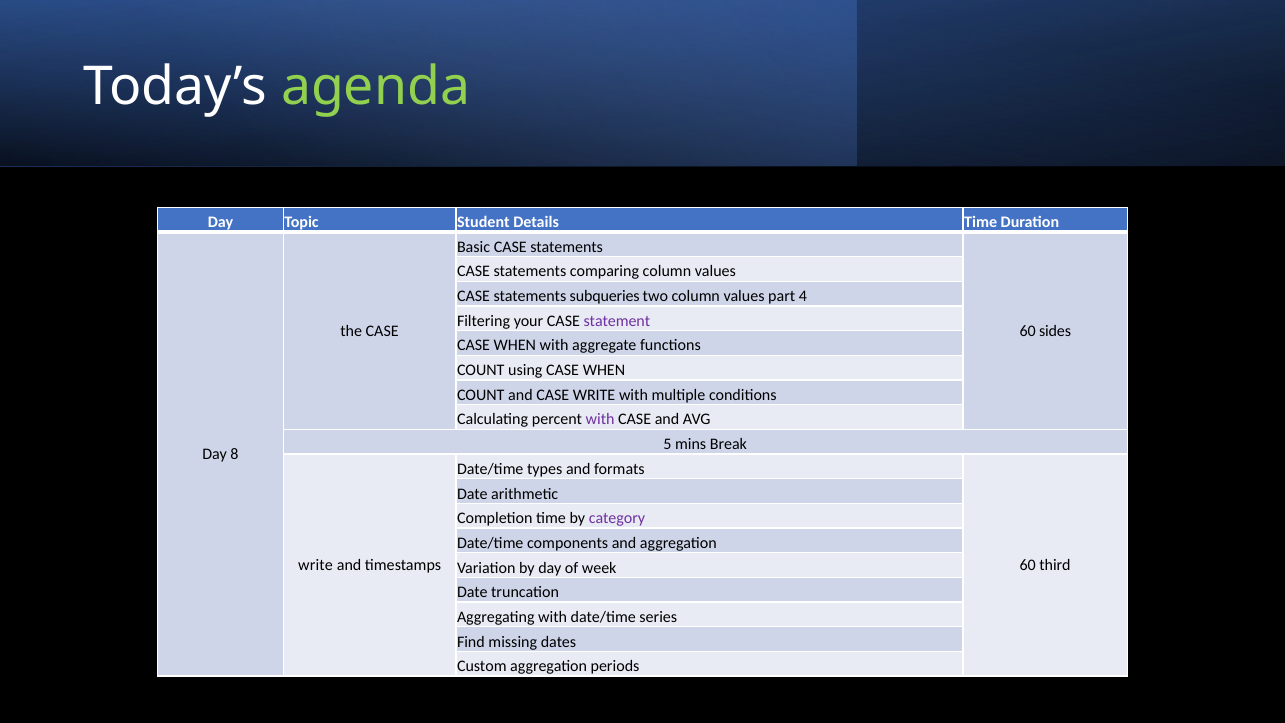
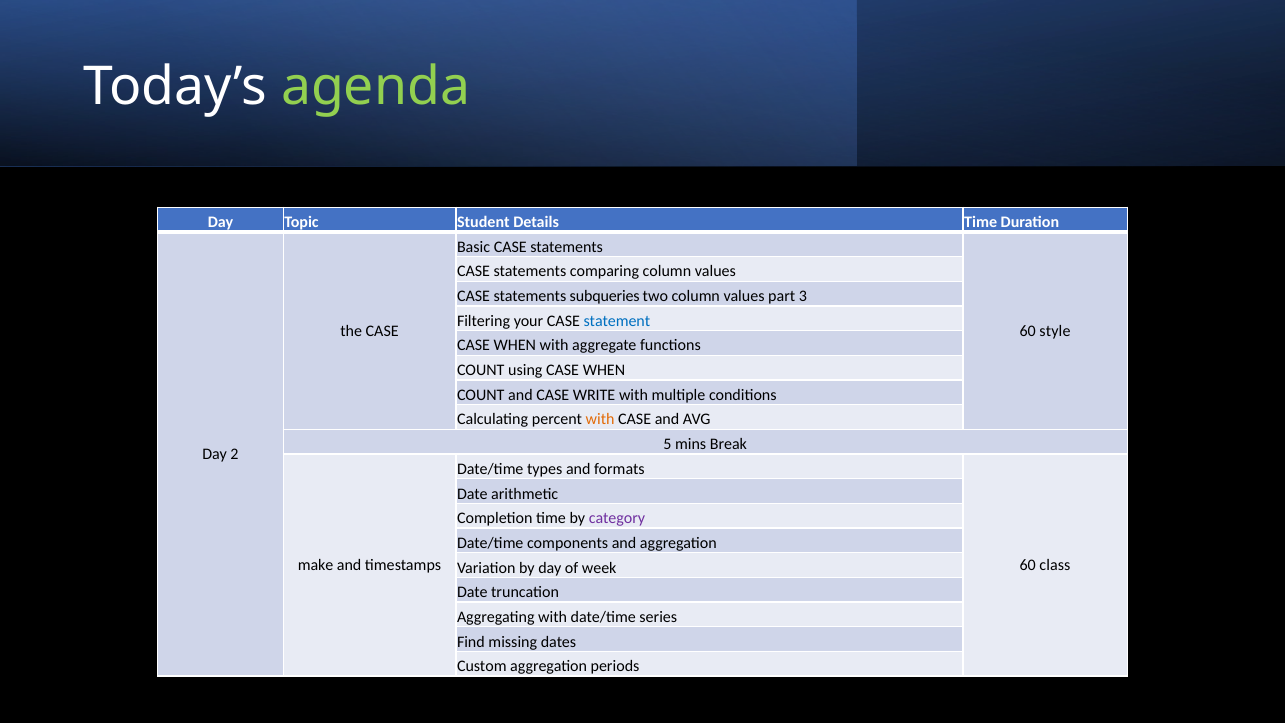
4: 4 -> 3
statement colour: purple -> blue
sides: sides -> style
with at (600, 420) colour: purple -> orange
8: 8 -> 2
write at (315, 566): write -> make
third: third -> class
